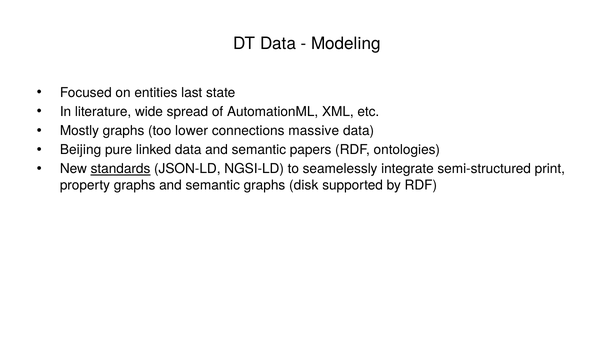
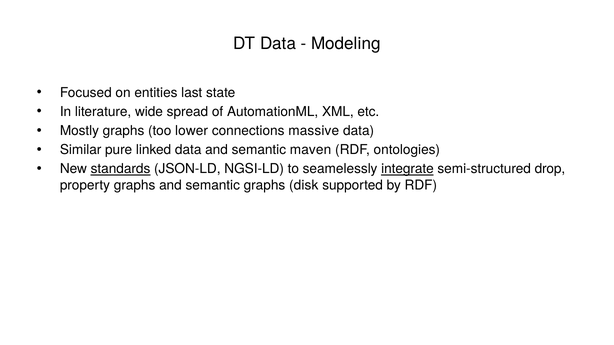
Beijing: Beijing -> Similar
papers: papers -> maven
integrate underline: none -> present
print: print -> drop
